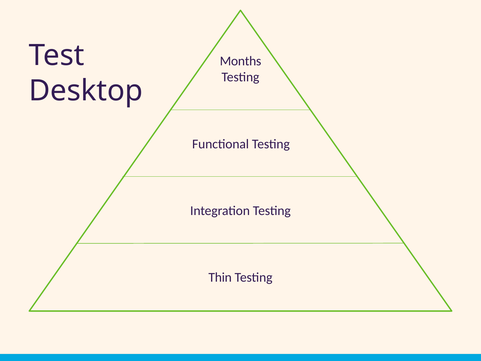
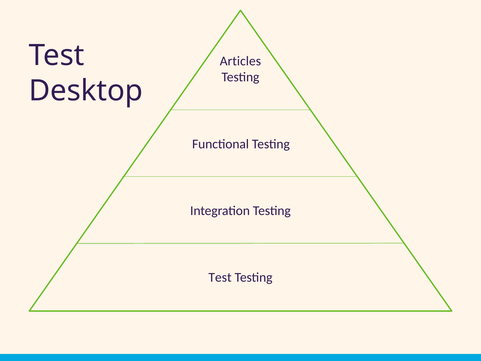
Months: Months -> Articles
Thin at (220, 277): Thin -> Test
